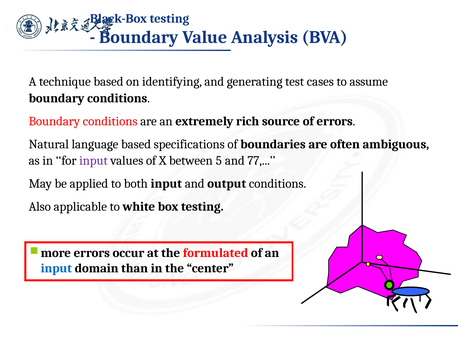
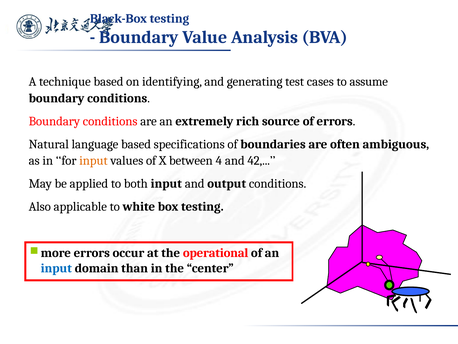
input at (93, 161) colour: purple -> orange
5: 5 -> 4
77: 77 -> 42
formulated: formulated -> operational
